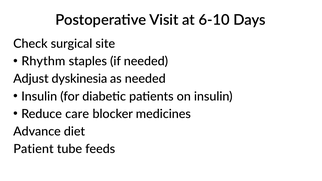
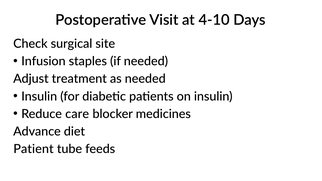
6-10: 6-10 -> 4-10
Rhythm: Rhythm -> Infusion
dyskinesia: dyskinesia -> treatment
